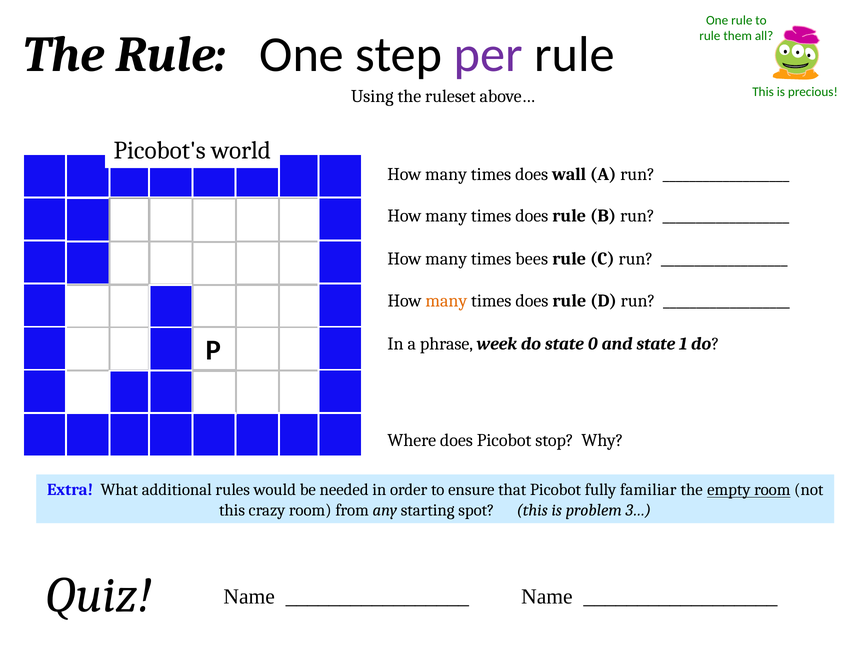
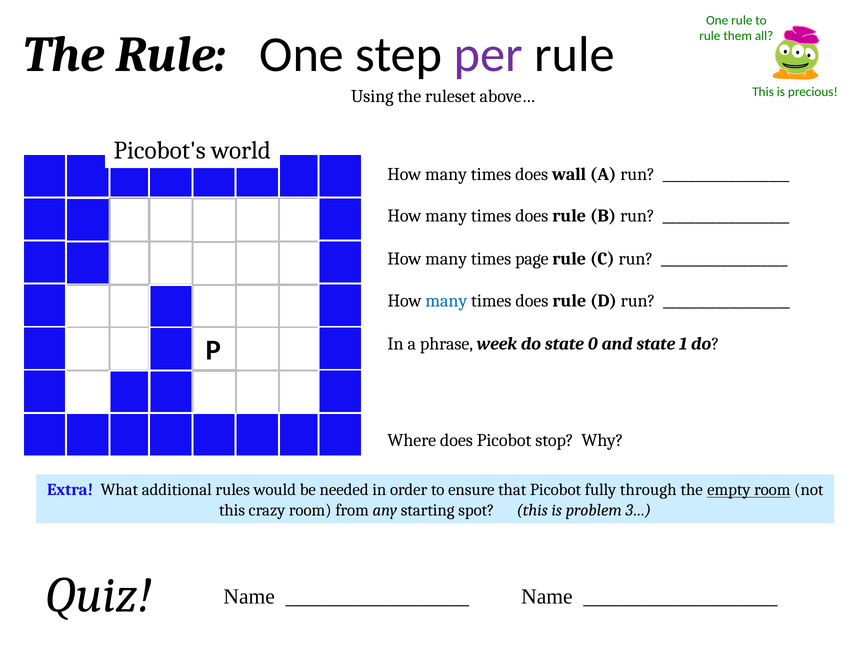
bees: bees -> page
many at (446, 301) colour: orange -> blue
familiar: familiar -> through
